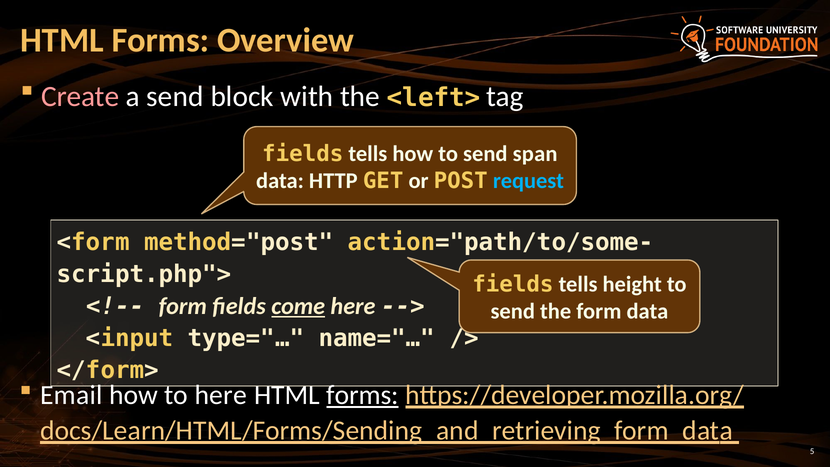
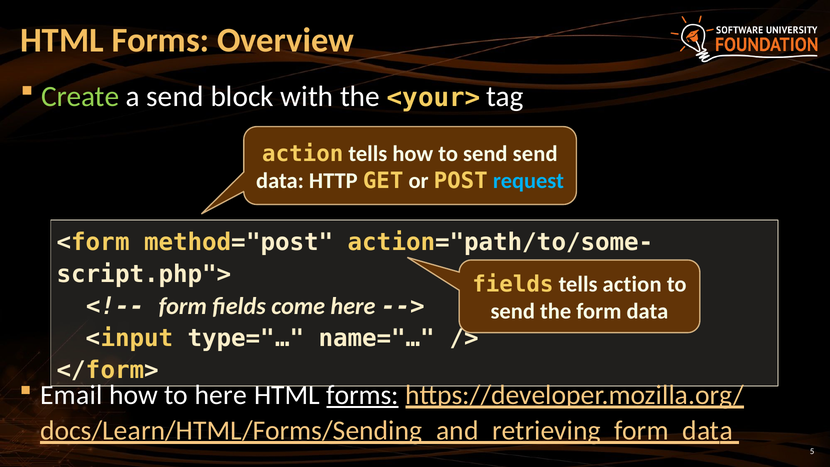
Create colour: pink -> light green
<left>: <left> -> <your>
fields at (303, 154): fields -> action
send span: span -> send
tells height: height -> action
come underline: present -> none
